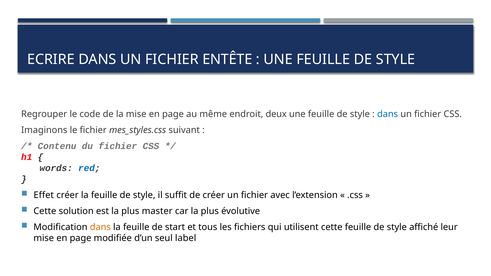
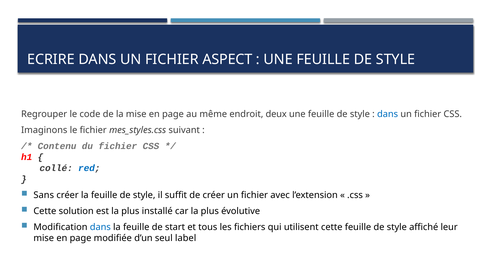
ENTÊTE: ENTÊTE -> ASPECT
words: words -> collé
Effet: Effet -> Sans
master: master -> installé
dans at (100, 227) colour: orange -> blue
